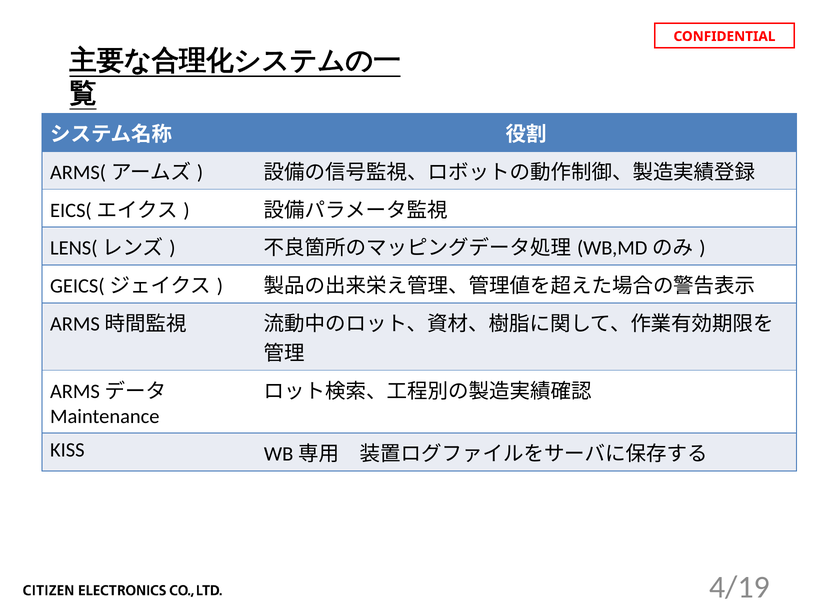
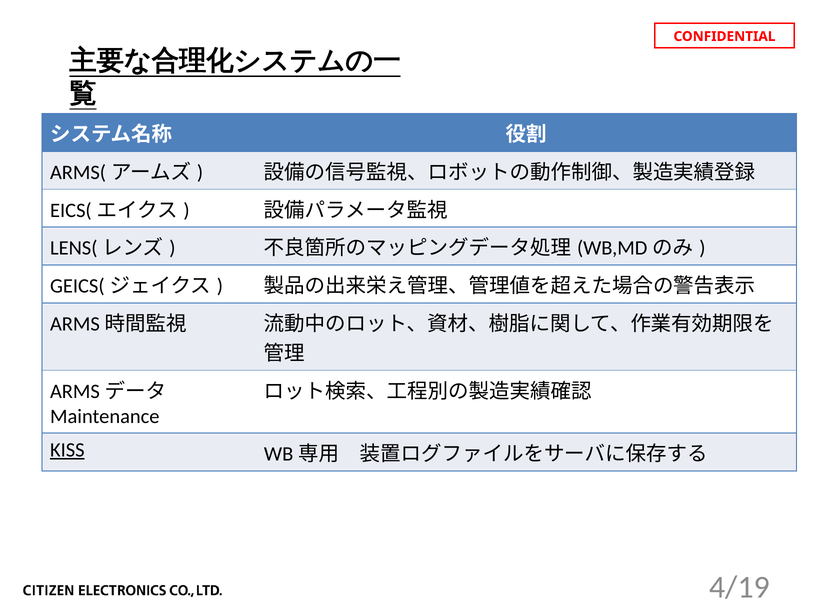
KISS underline: none -> present
